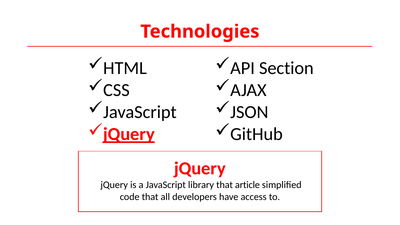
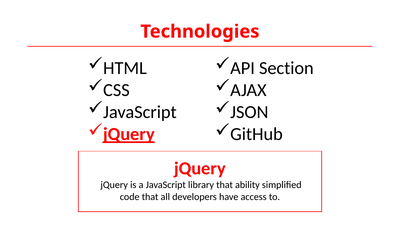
article: article -> ability
